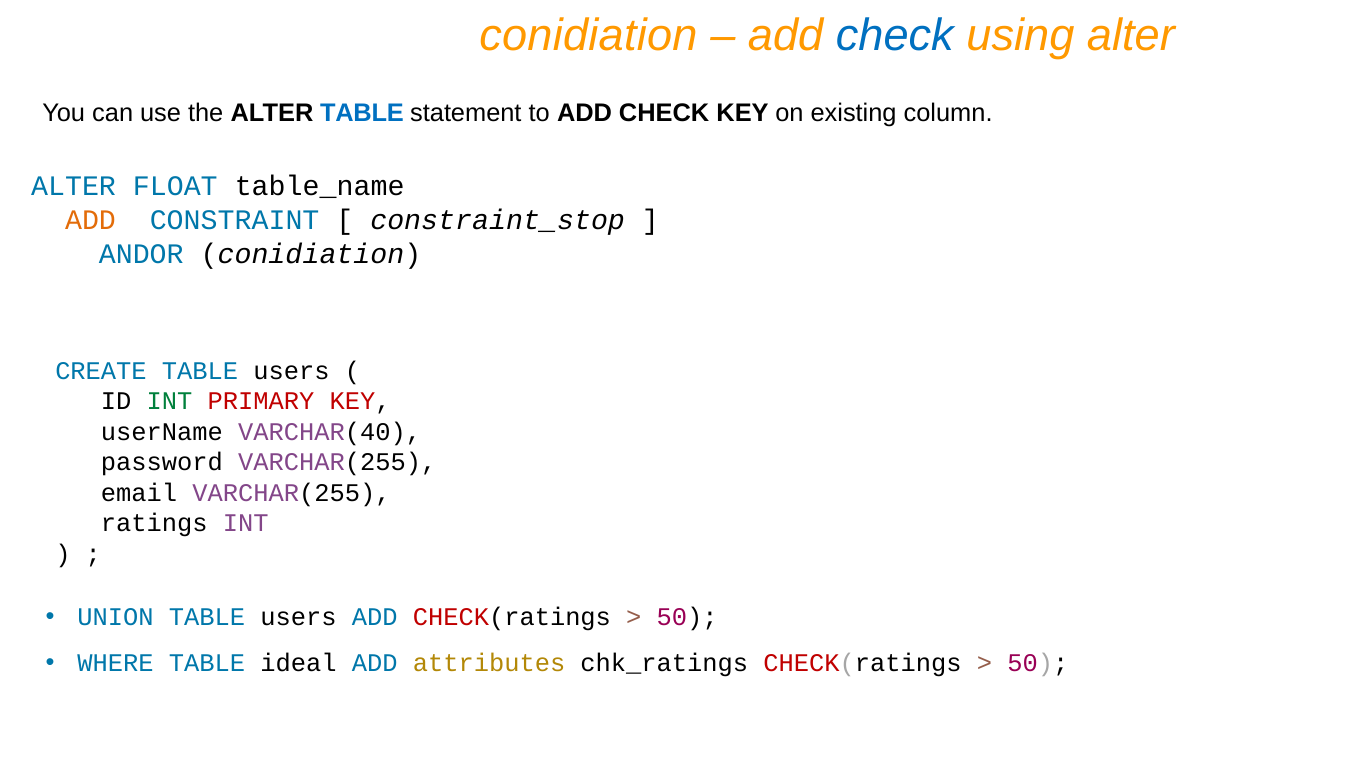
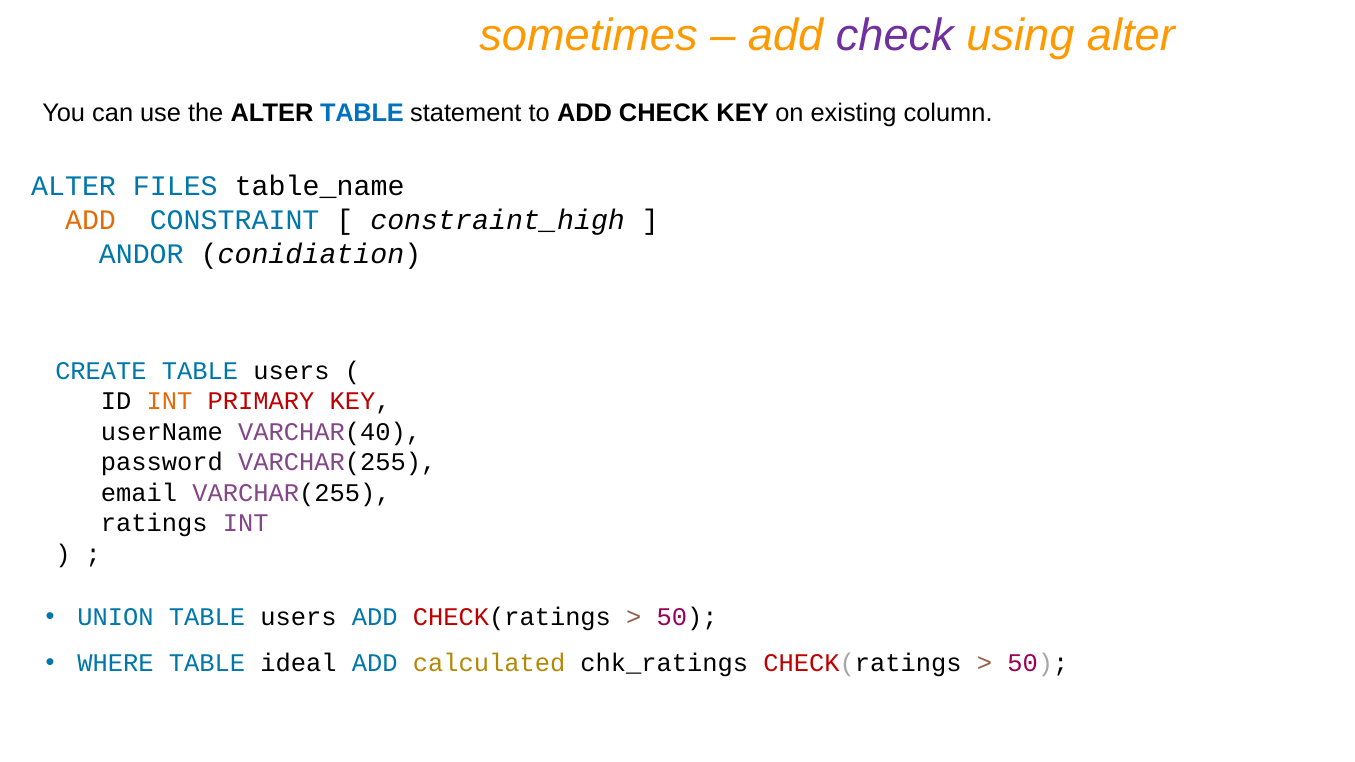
conidiation at (588, 35): conidiation -> sometimes
check at (895, 35) colour: blue -> purple
FLOAT: FLOAT -> FILES
constraint_stop: constraint_stop -> constraint_high
INT at (170, 402) colour: green -> orange
attributes: attributes -> calculated
